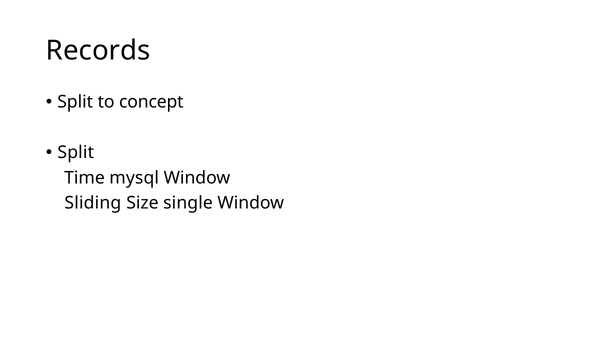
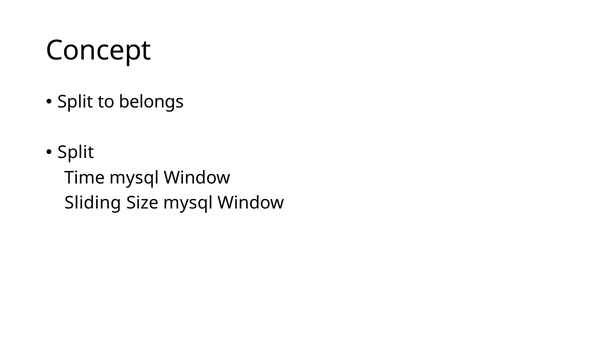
Records: Records -> Concept
concept: concept -> belongs
Size single: single -> mysql
